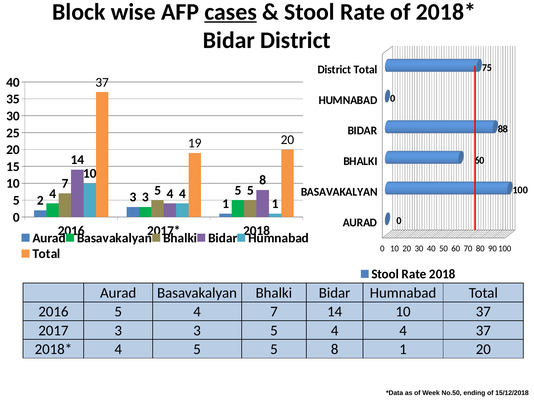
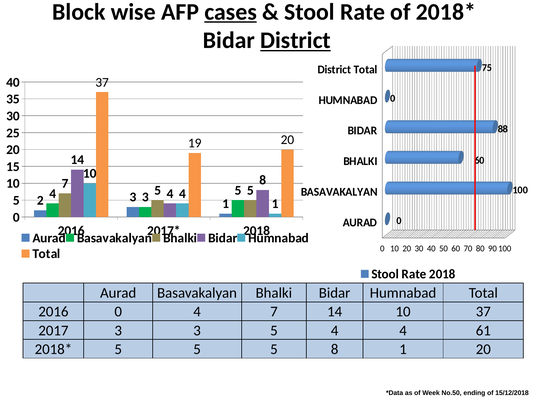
District at (296, 40) underline: none -> present
2016 5: 5 -> 0
4 37: 37 -> 61
4 at (118, 349): 4 -> 5
